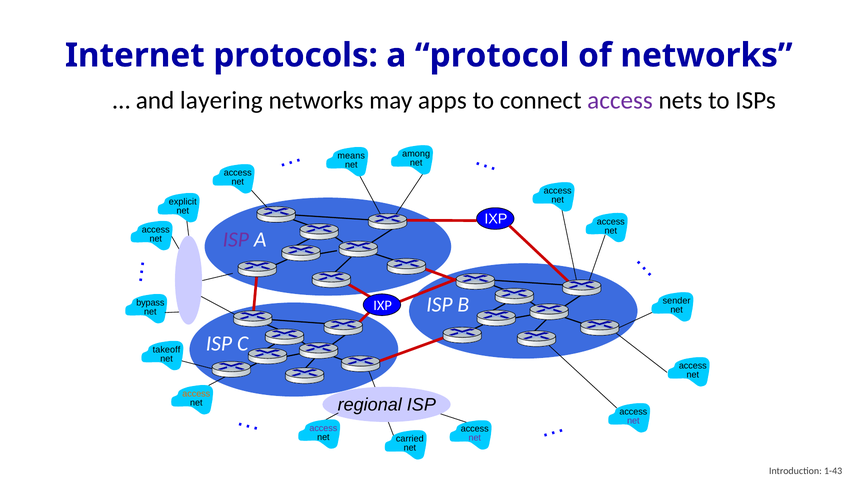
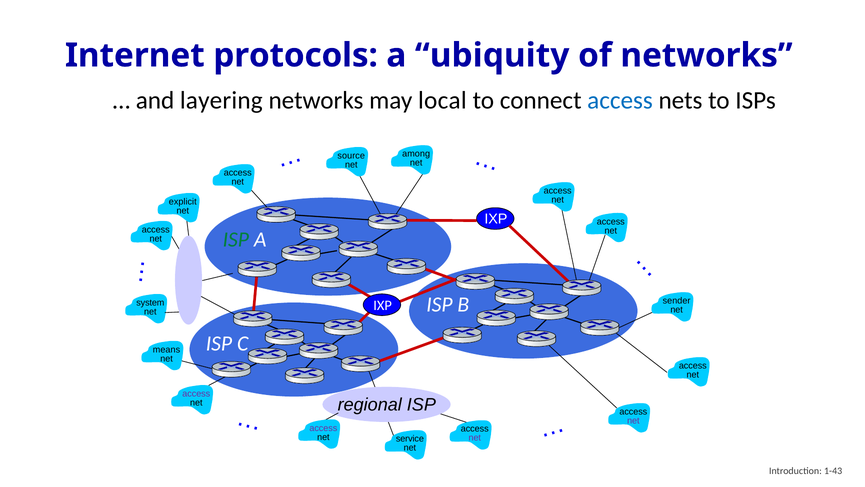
protocol: protocol -> ubiquity
apps: apps -> local
access at (620, 100) colour: purple -> blue
means: means -> source
ISP at (236, 240) colour: purple -> green
bypass: bypass -> system
takeoff: takeoff -> means
access at (196, 393) colour: orange -> purple
carried: carried -> service
